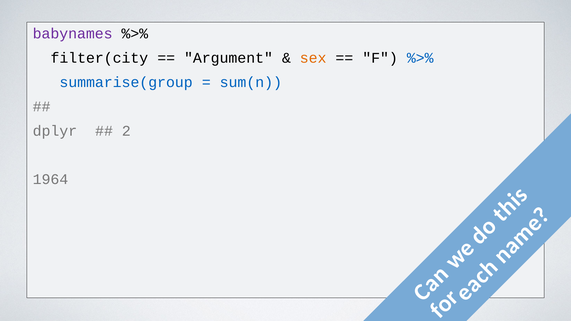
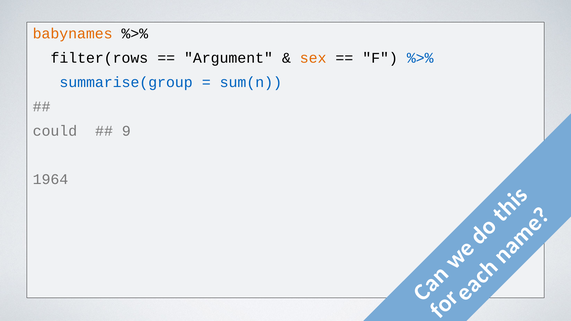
babynames colour: purple -> orange
filter(city: filter(city -> filter(rows
dplyr: dplyr -> could
2: 2 -> 9
